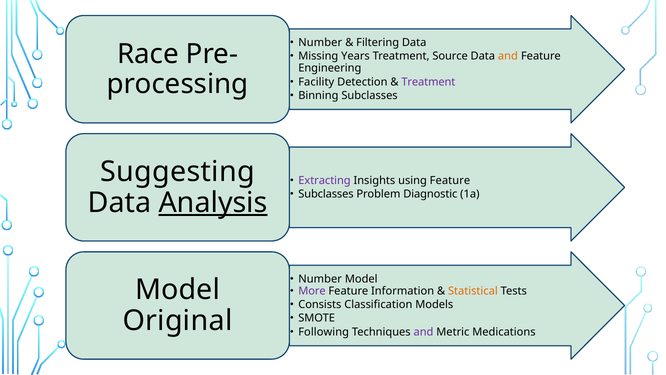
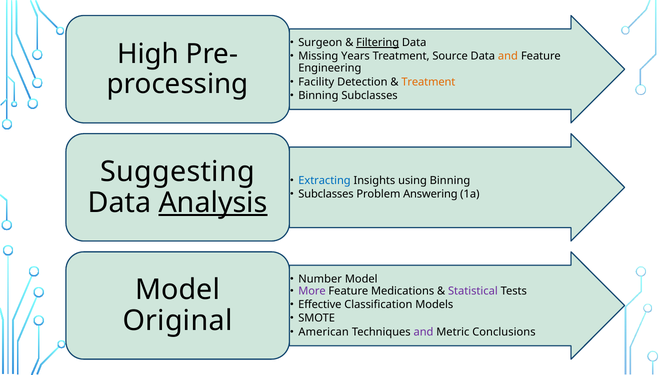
Number at (320, 43): Number -> Surgeon
Filtering underline: none -> present
Race: Race -> High
Treatment at (428, 82) colour: purple -> orange
Extracting colour: purple -> blue
using Feature: Feature -> Binning
Diagnostic: Diagnostic -> Answering
Information: Information -> Medications
Statistical colour: orange -> purple
Consists: Consists -> Effective
Following: Following -> American
Medications: Medications -> Conclusions
